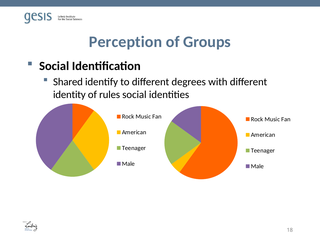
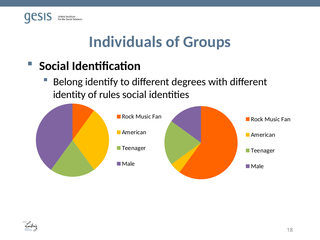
Perception: Perception -> Individuals
Shared: Shared -> Belong
